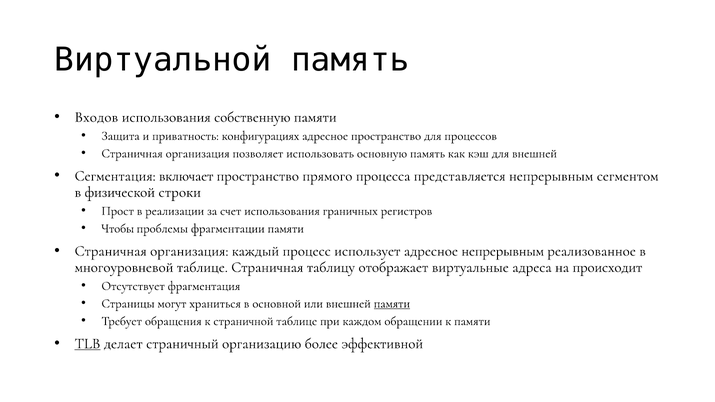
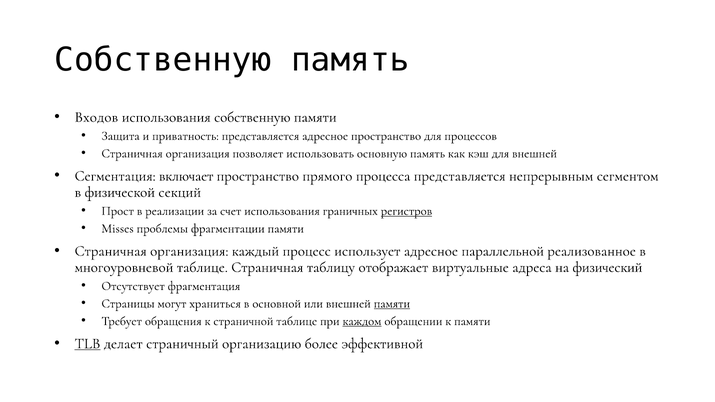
Виртуальной at (163, 60): Виртуальной -> Собственную
приватность конфигурациях: конфигурациях -> представляется
строки: строки -> секций
регистров underline: none -> present
Чтобы: Чтобы -> Misses
адресное непрерывным: непрерывным -> параллельной
происходит: происходит -> физический
каждом underline: none -> present
